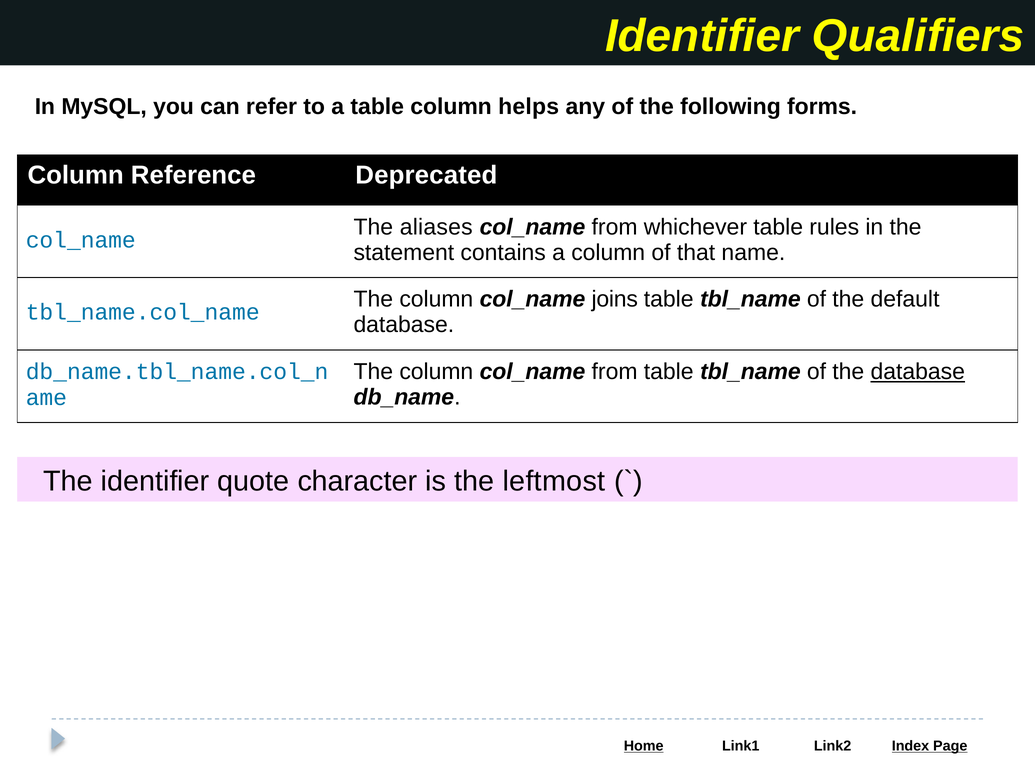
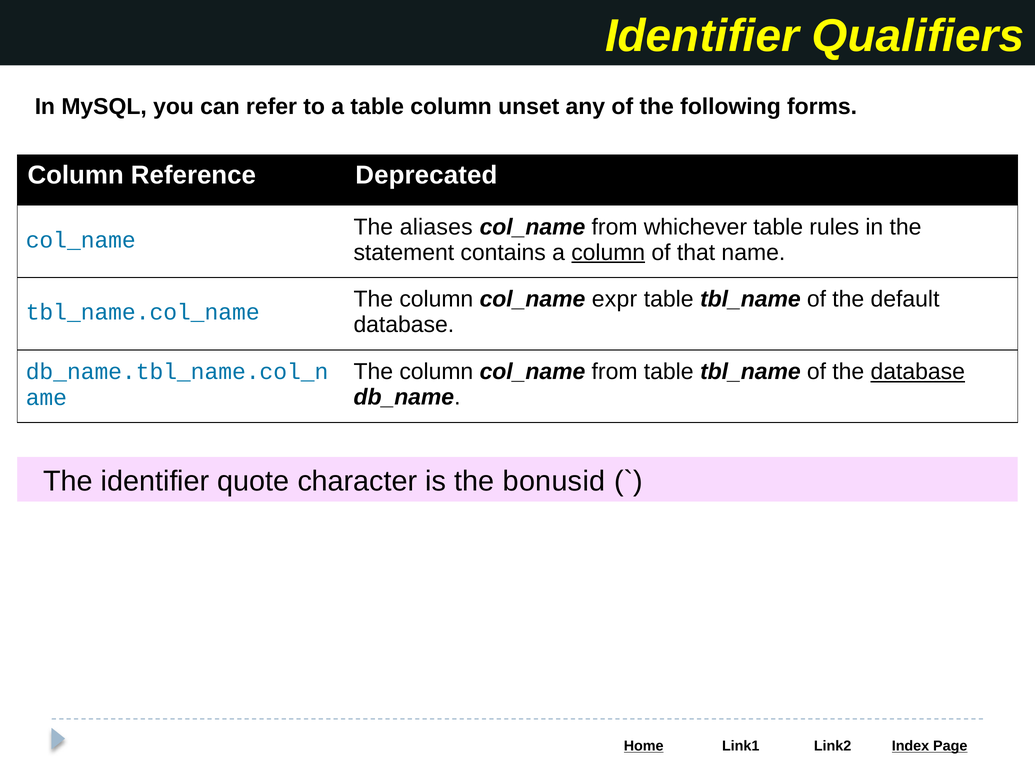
helps: helps -> unset
column at (608, 253) underline: none -> present
joins: joins -> expr
leftmost: leftmost -> bonusid
